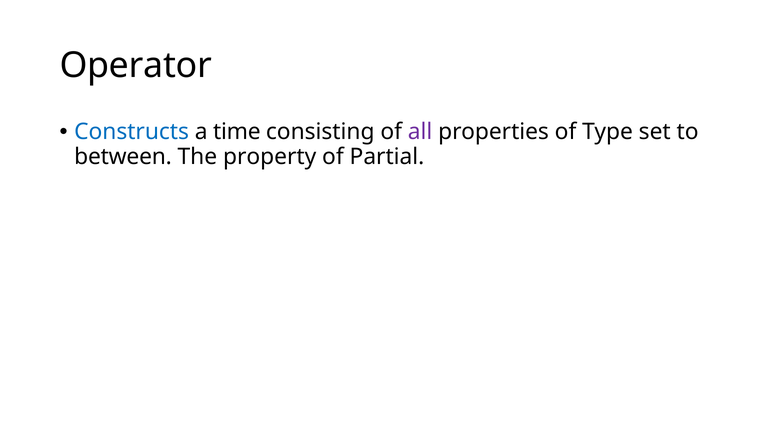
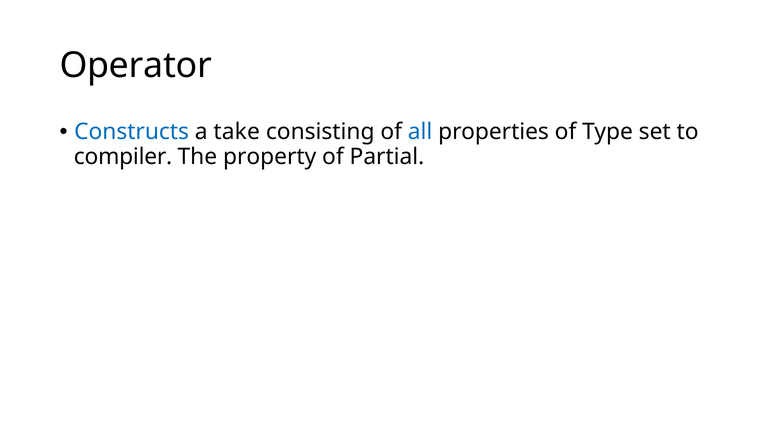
time: time -> take
all colour: purple -> blue
between: between -> compiler
